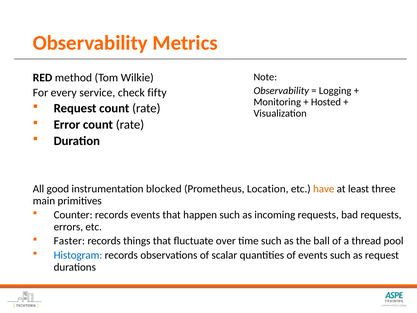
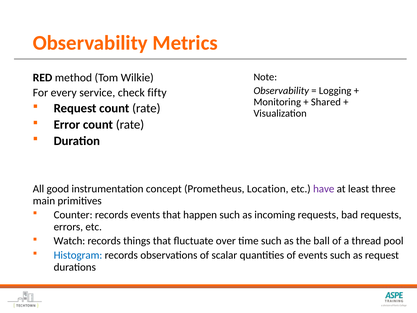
Hosted: Hosted -> Shared
blocked: blocked -> concept
have colour: orange -> purple
Faster: Faster -> Watch
